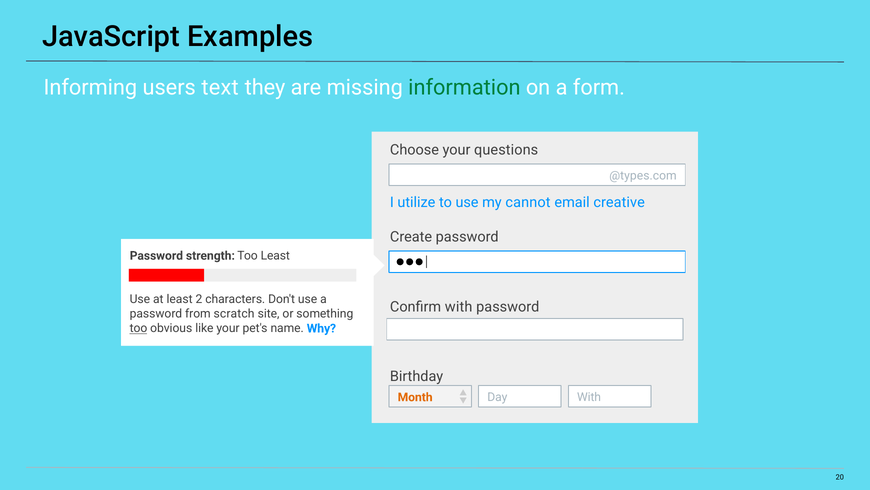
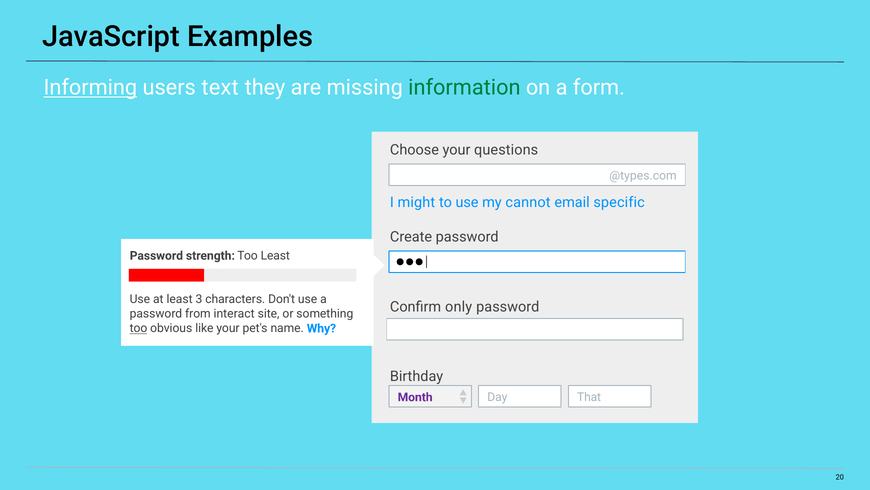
Informing underline: none -> present
utilize: utilize -> might
creative: creative -> specific
2: 2 -> 3
Confirm with: with -> only
scratch: scratch -> interact
Month colour: orange -> purple
Day With: With -> That
